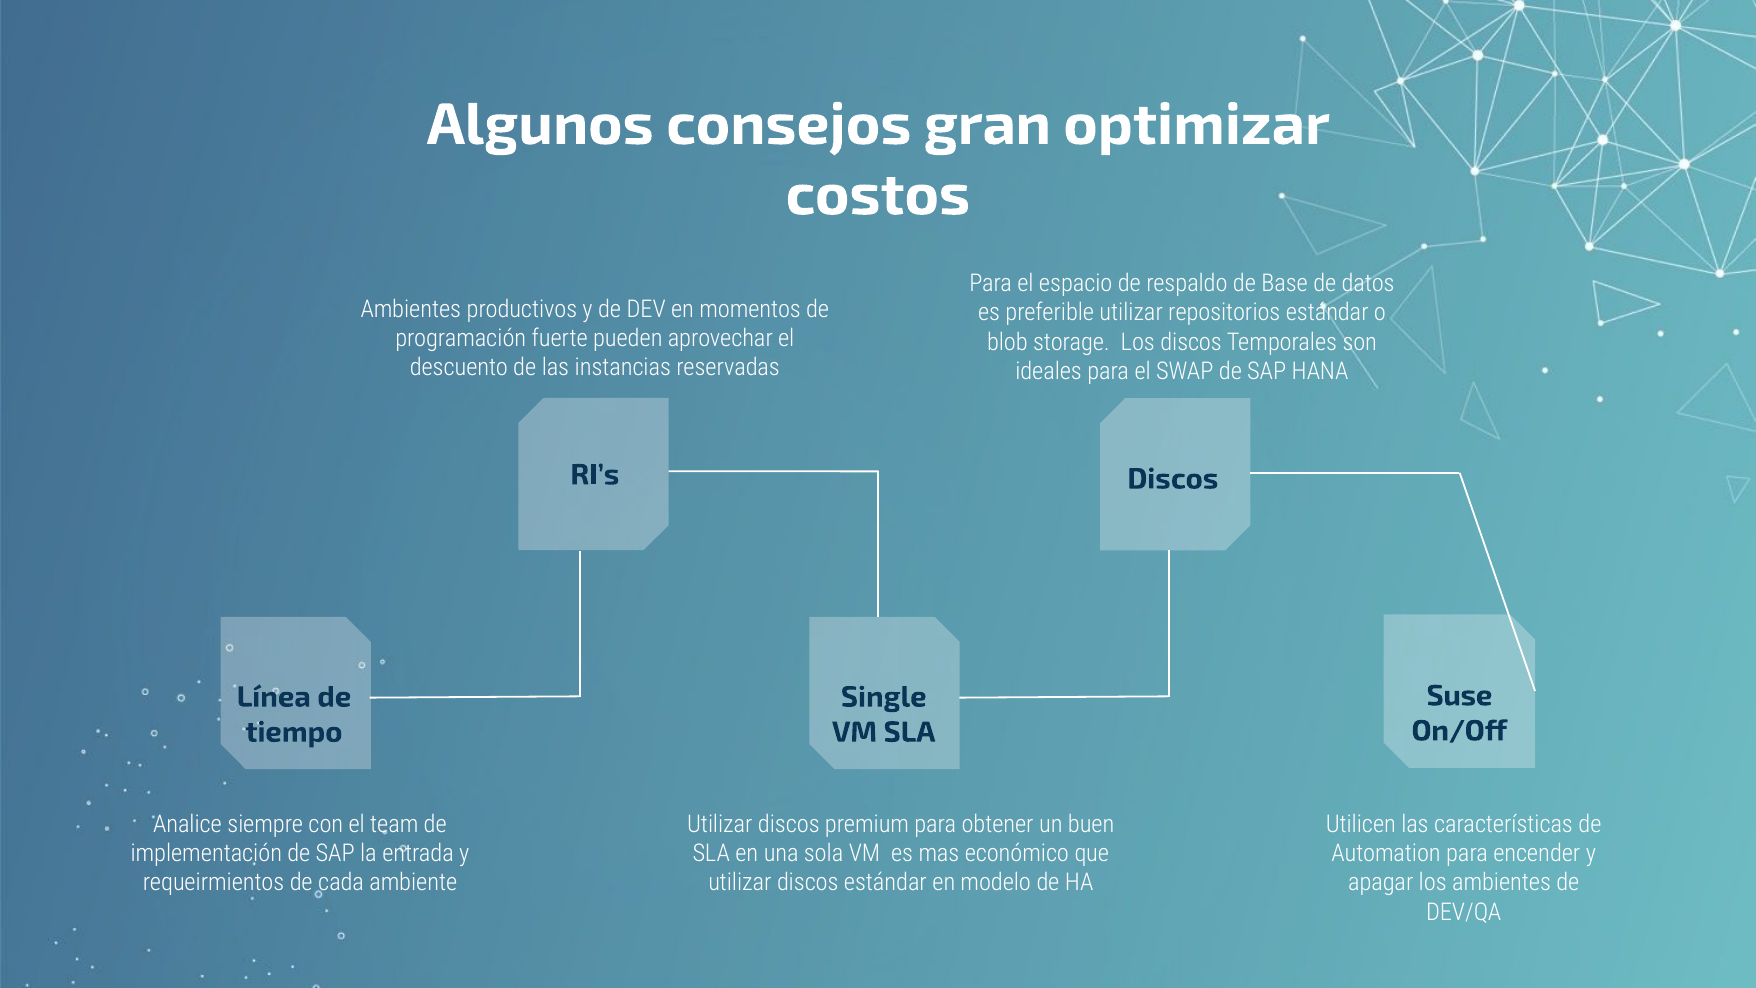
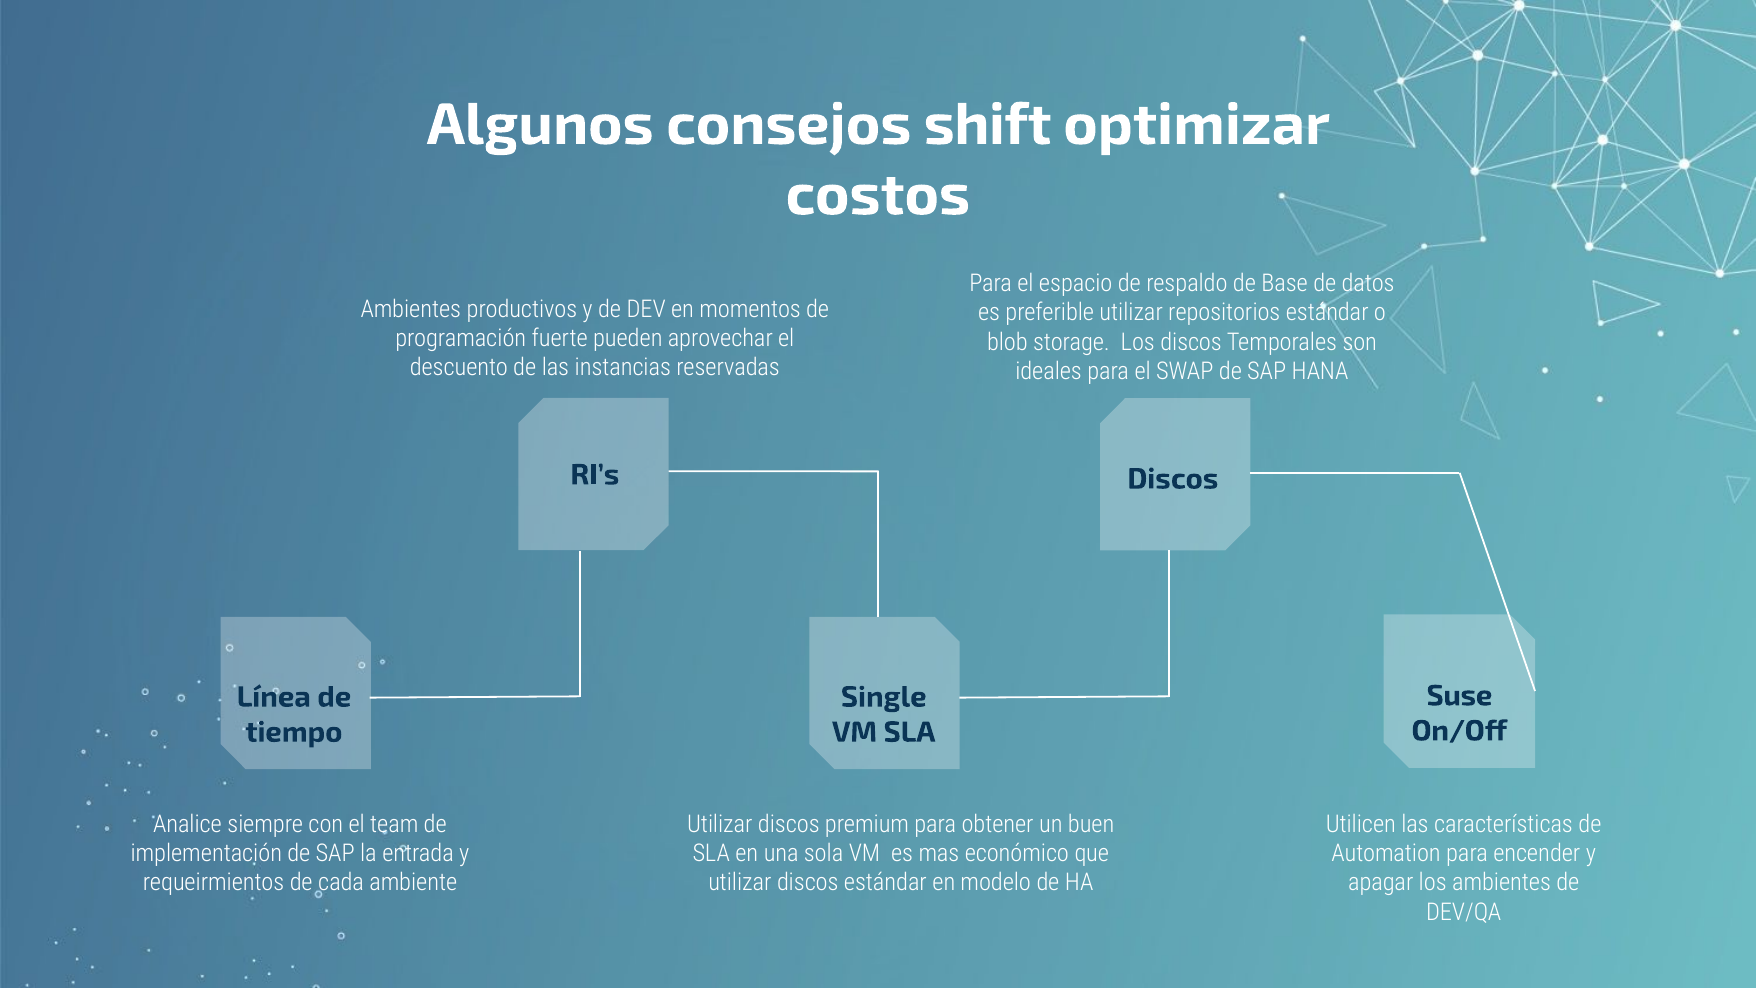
gran: gran -> shift
